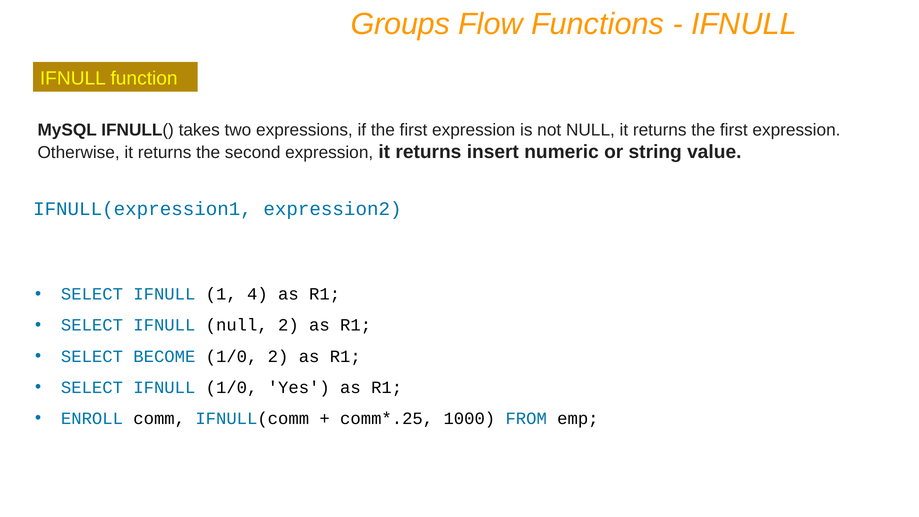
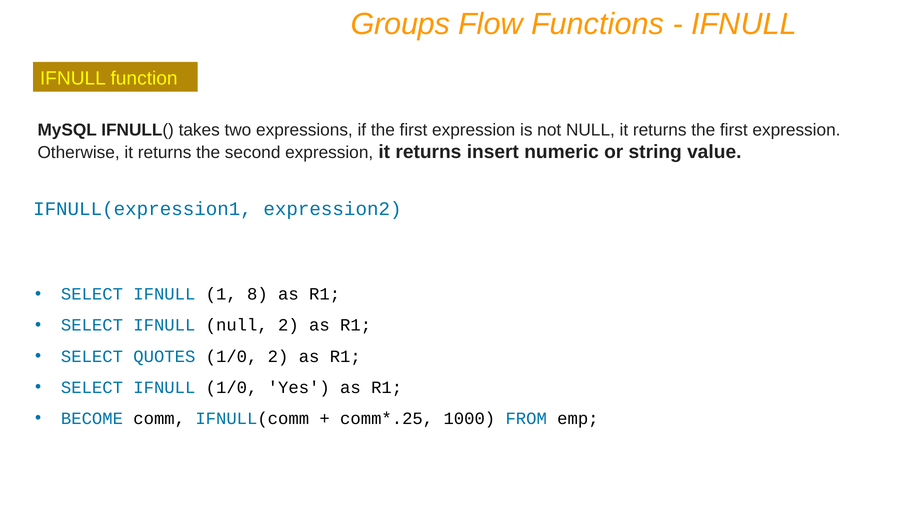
4: 4 -> 8
BECOME: BECOME -> QUOTES
ENROLL: ENROLL -> BECOME
